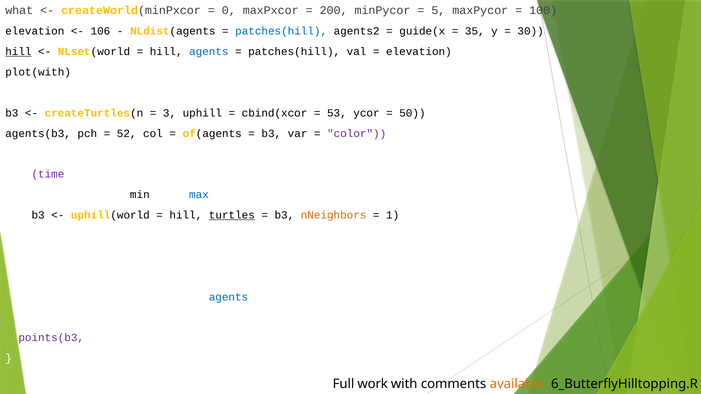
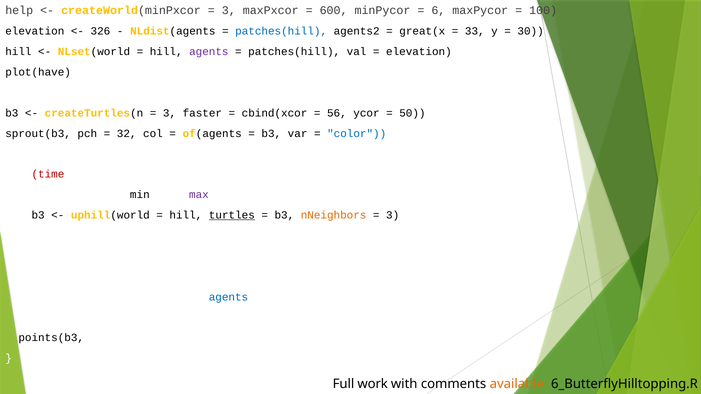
what: what -> help
0 at (229, 10): 0 -> 3
200: 200 -> 600
5: 5 -> 6
106: 106 -> 326
guide(x: guide(x -> great(x
35: 35 -> 33
hill at (18, 52) underline: present -> none
agents at (209, 52) colour: blue -> purple
plot(with: plot(with -> plot(have
uphill: uphill -> faster
53: 53 -> 56
agents(b3: agents(b3 -> sprout(b3
52: 52 -> 32
color at (357, 134) colour: purple -> blue
time colour: purple -> red
max colour: blue -> purple
1 at (393, 215): 1 -> 3
points(b3 colour: purple -> black
